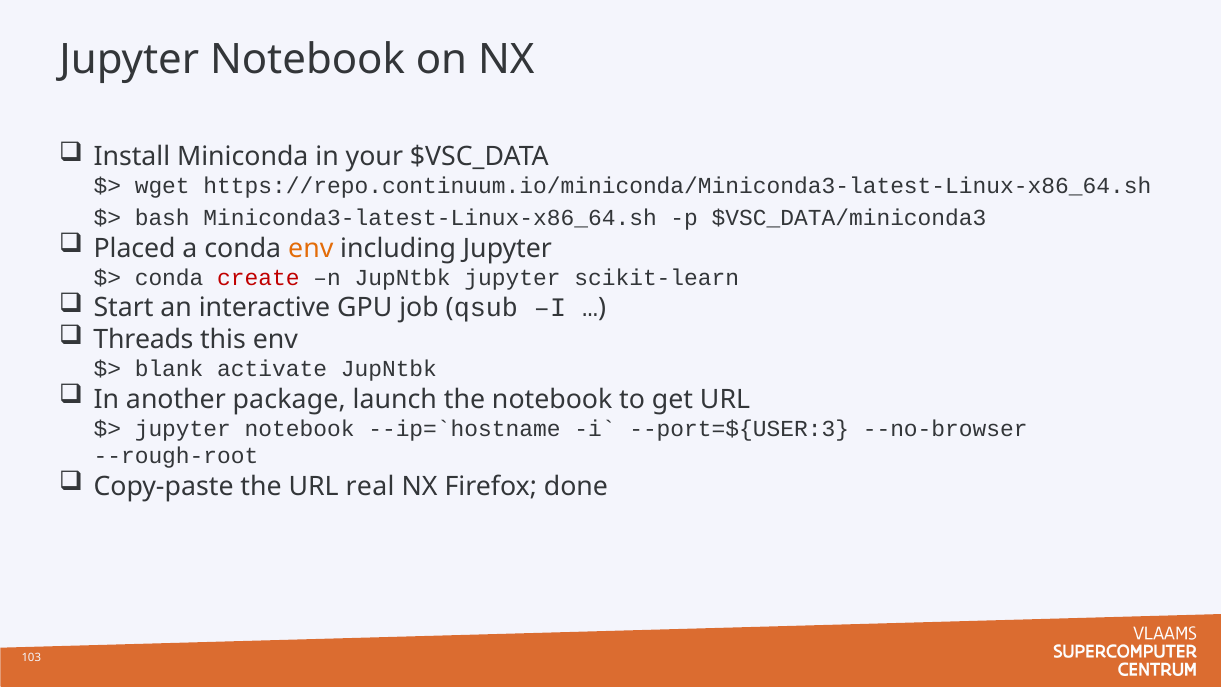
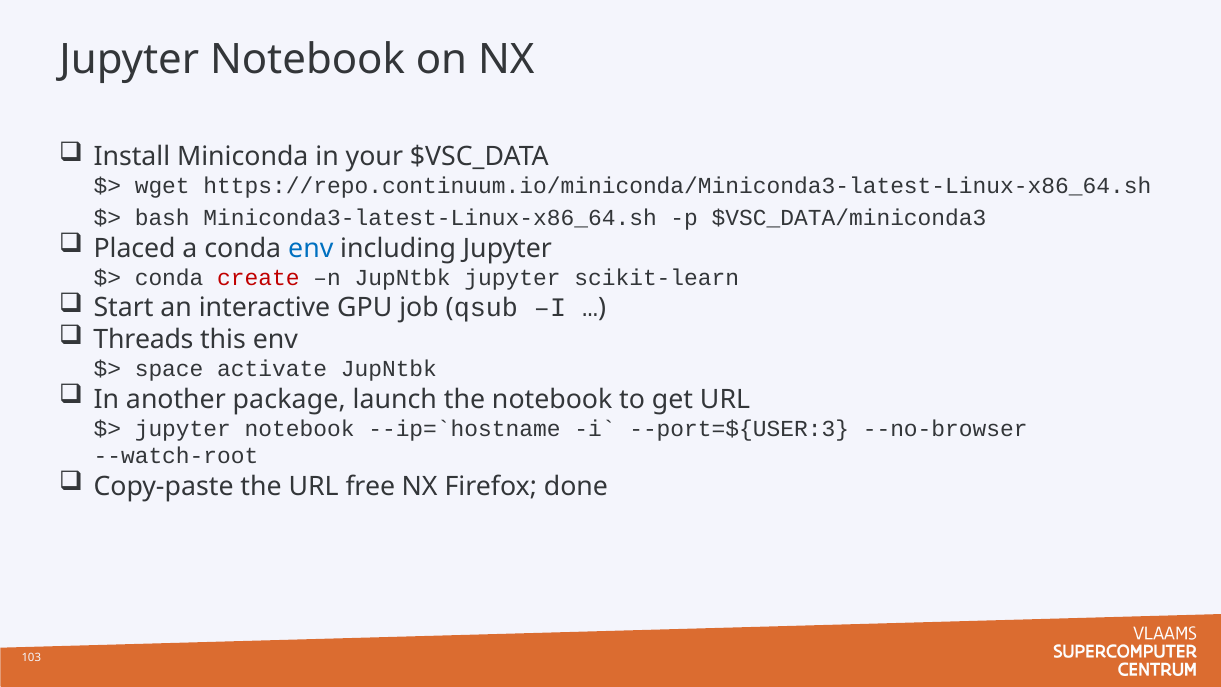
env at (311, 248) colour: orange -> blue
blank: blank -> space
--rough-root: --rough-root -> --watch-root
real: real -> free
